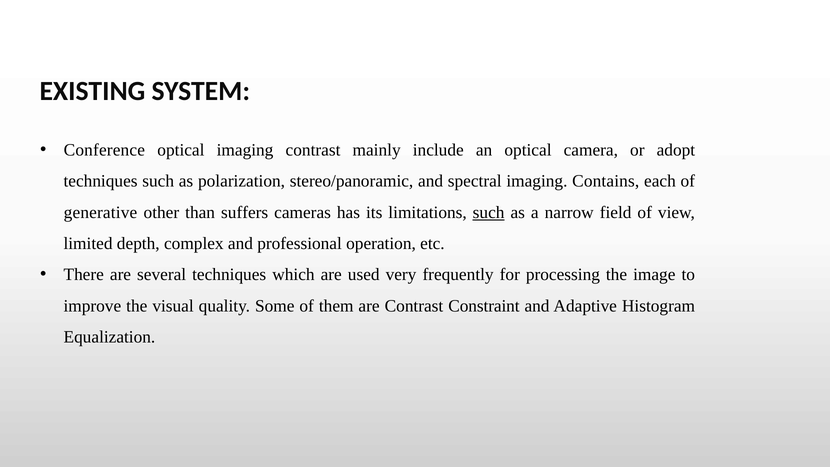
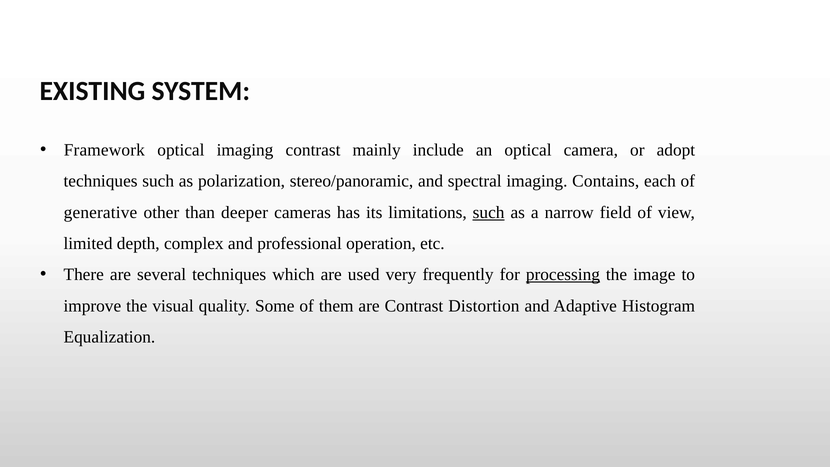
Conference: Conference -> Framework
suffers: suffers -> deeper
processing underline: none -> present
Constraint: Constraint -> Distortion
